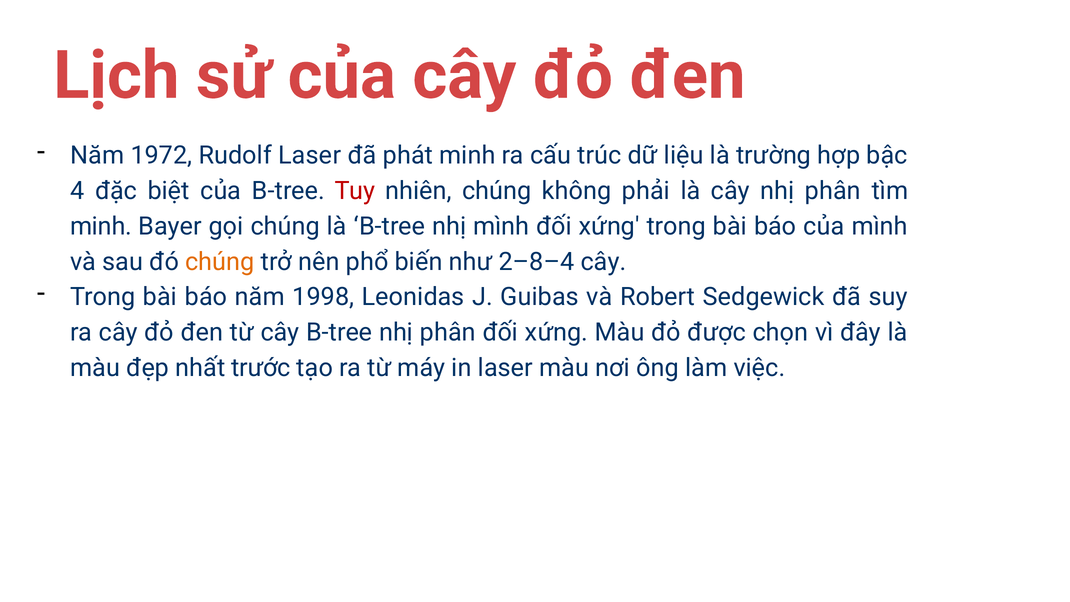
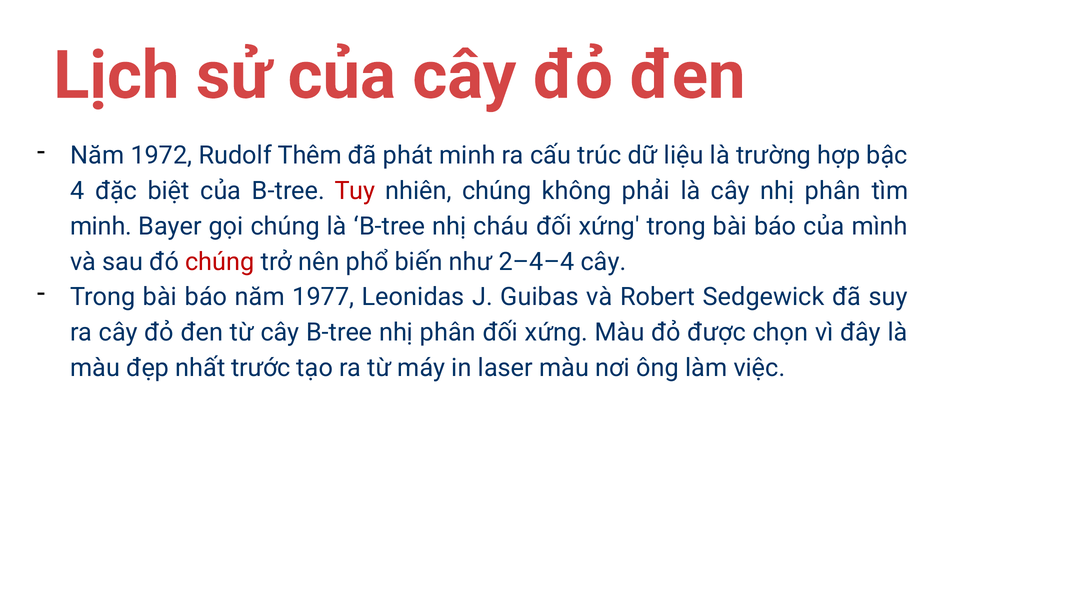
Rudolf Laser: Laser -> Thêm
nhị mình: mình -> cháu
chúng at (220, 262) colour: orange -> red
2–8–4: 2–8–4 -> 2–4–4
1998: 1998 -> 1977
